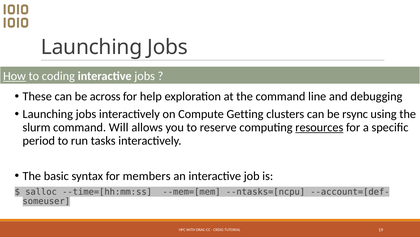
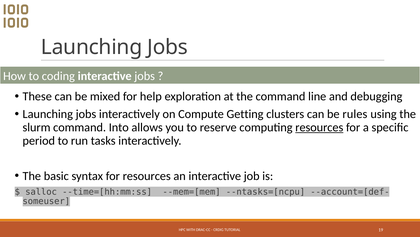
How underline: present -> none
across: across -> mixed
rsync: rsync -> rules
Will: Will -> Into
for members: members -> resources
